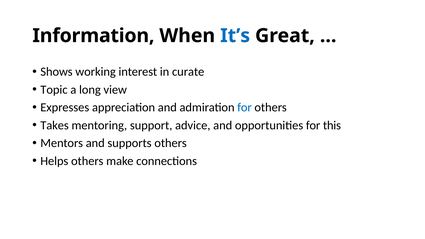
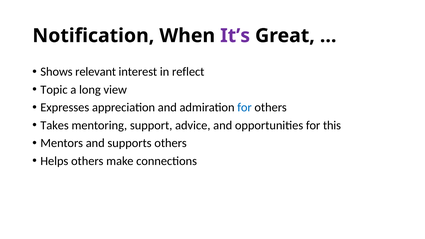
Information: Information -> Notification
It’s colour: blue -> purple
working: working -> relevant
curate: curate -> reflect
